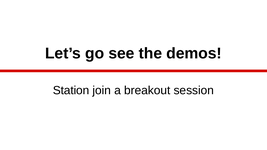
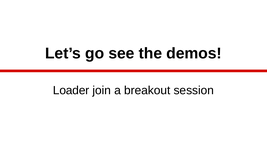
Station: Station -> Loader
